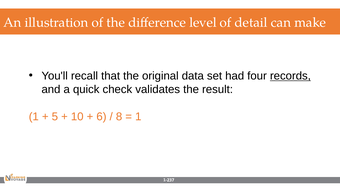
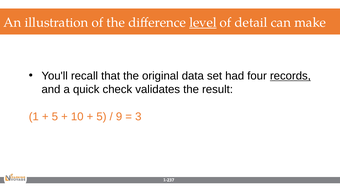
level underline: none -> present
6 at (101, 117): 6 -> 5
8: 8 -> 9
1 at (138, 117): 1 -> 3
